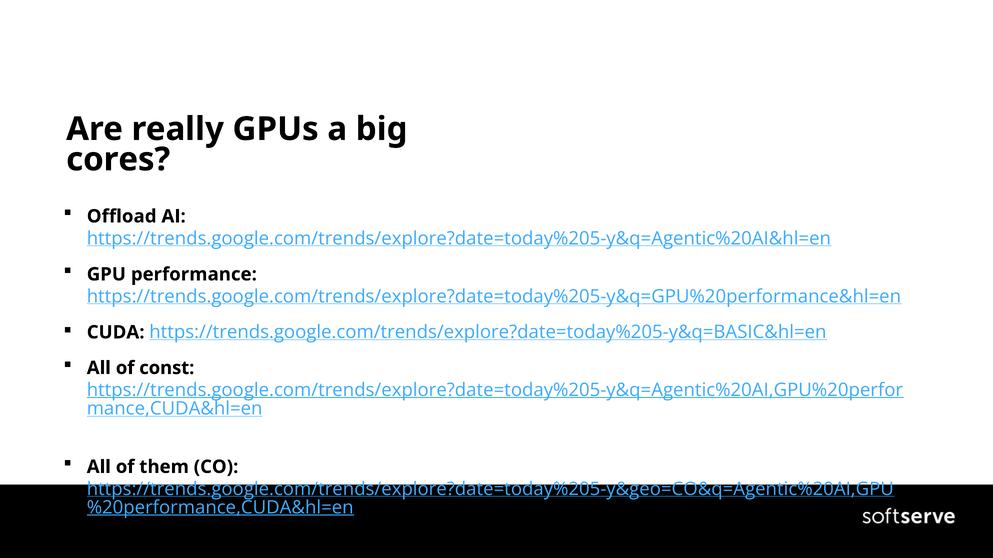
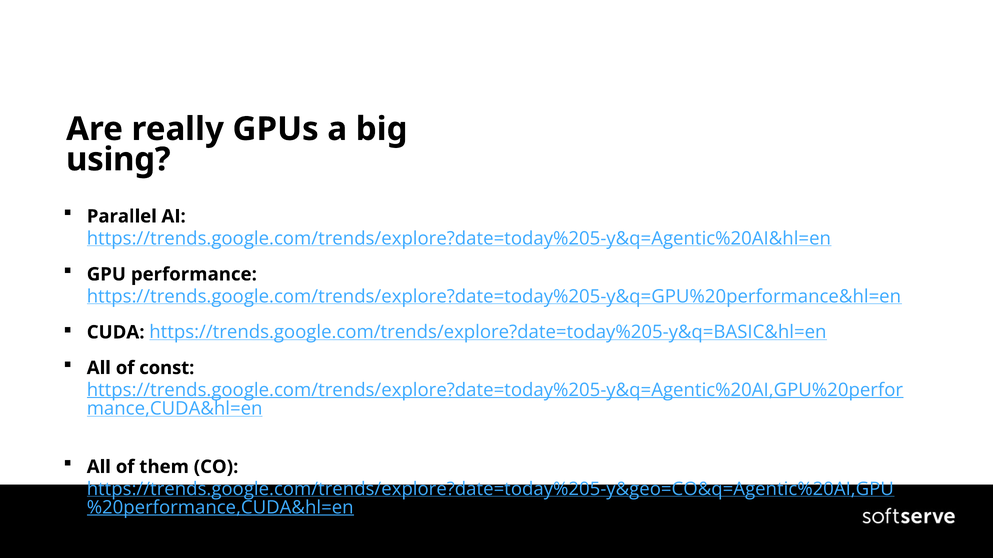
cores: cores -> using
Offload: Offload -> Parallel
